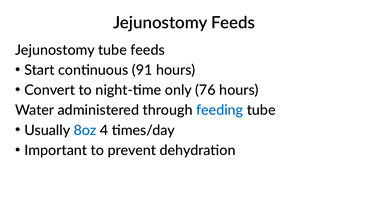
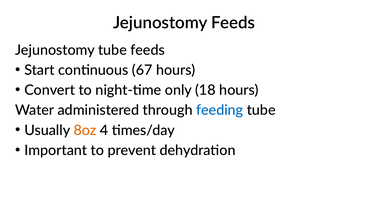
91: 91 -> 67
76: 76 -> 18
8oz colour: blue -> orange
